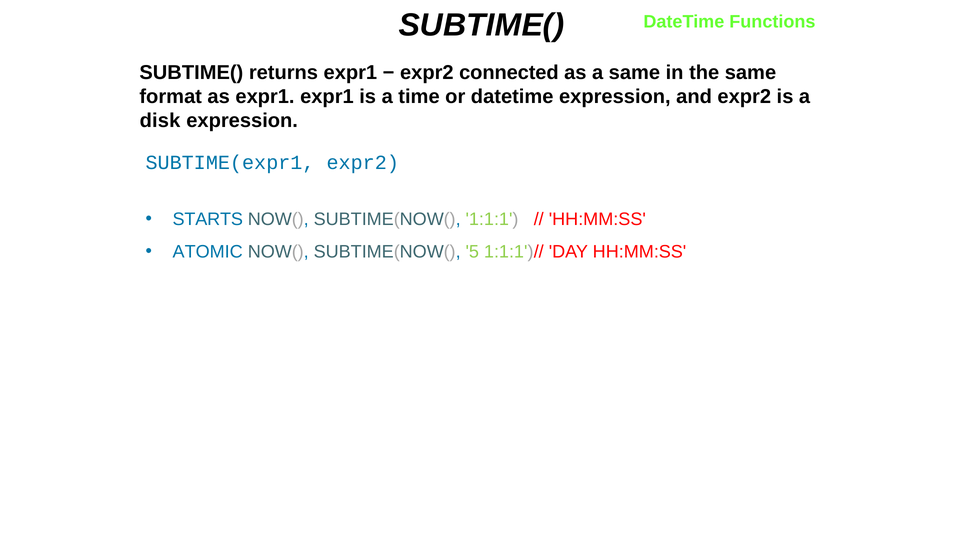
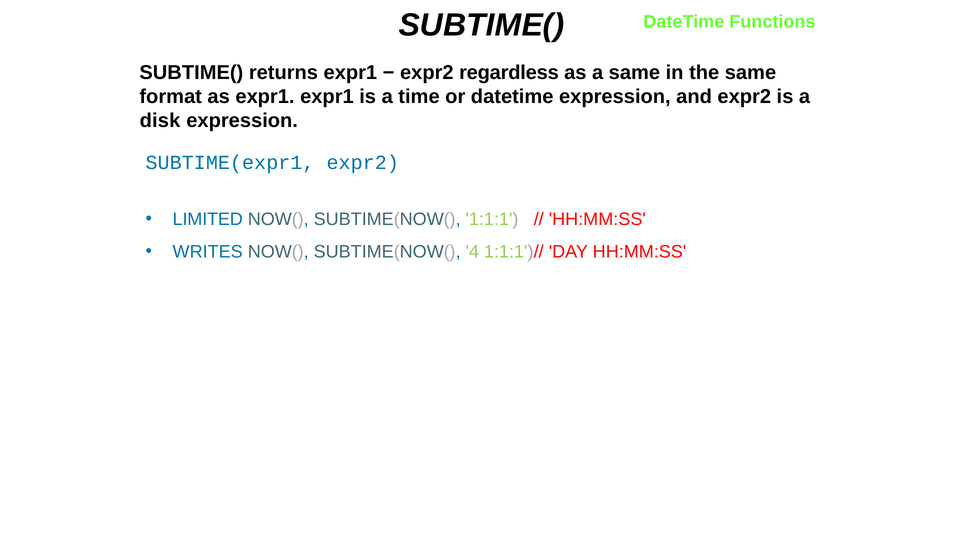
connected: connected -> regardless
STARTS: STARTS -> LIMITED
ATOMIC: ATOMIC -> WRITES
5: 5 -> 4
